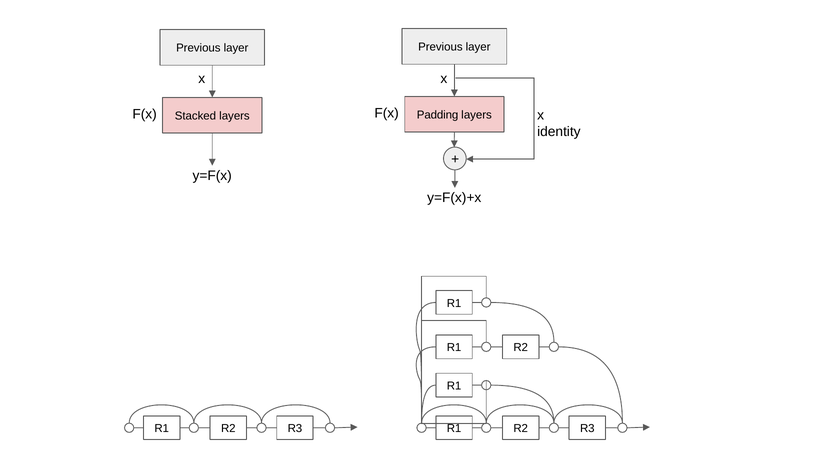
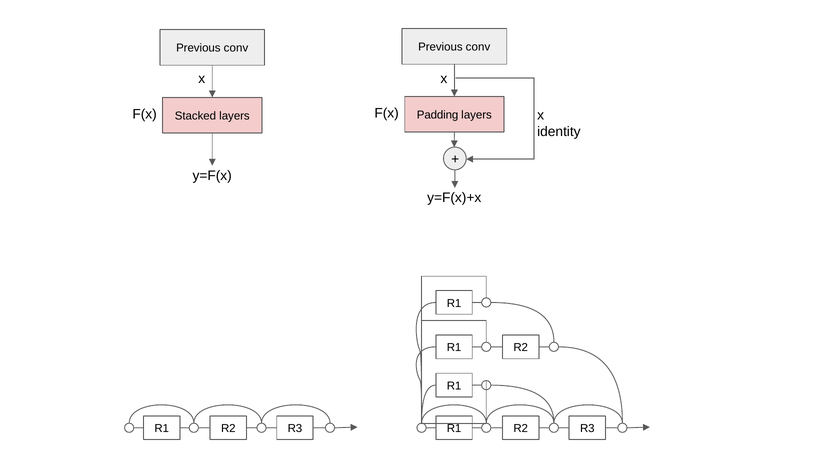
layer at (478, 47): layer -> conv
layer at (236, 48): layer -> conv
